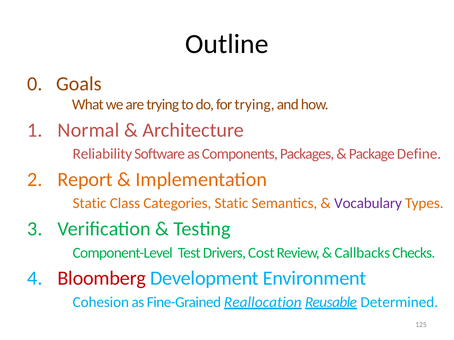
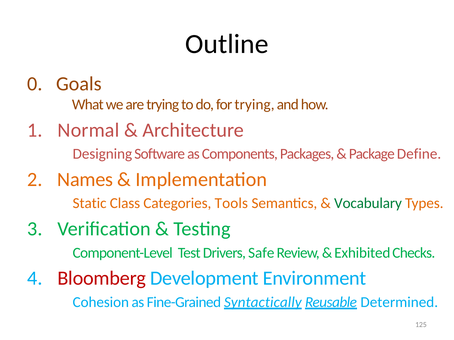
Reliability: Reliability -> Designing
Report: Report -> Names
Categories Static: Static -> Tools
Vocabulary colour: purple -> green
Cost: Cost -> Safe
Callbacks: Callbacks -> Exhibited
Reallocation: Reallocation -> Syntactically
